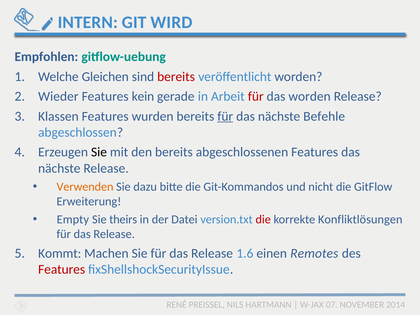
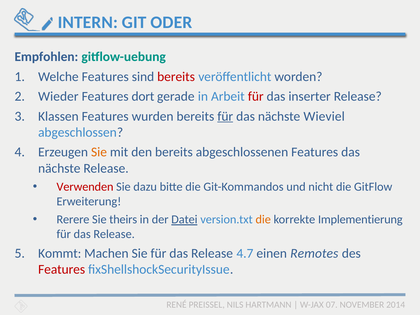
WIRD: WIRD -> ODER
Welche Gleichen: Gleichen -> Features
kein: kein -> dort
das worden: worden -> inserter
Befehle: Befehle -> Wieviel
Sie at (99, 152) colour: black -> orange
Verwenden colour: orange -> red
Empty: Empty -> Rerere
Datei underline: none -> present
die at (263, 220) colour: red -> orange
Konfliktlösungen: Konfliktlösungen -> Implementierung
1.6: 1.6 -> 4.7
